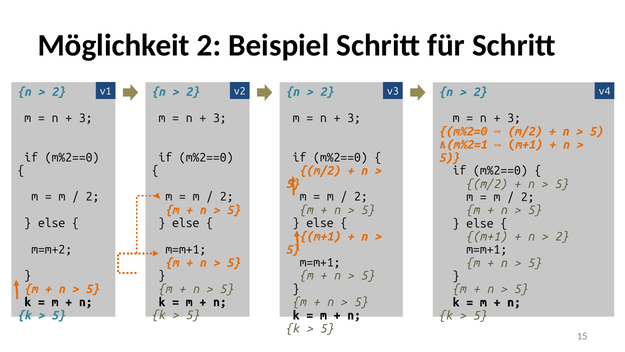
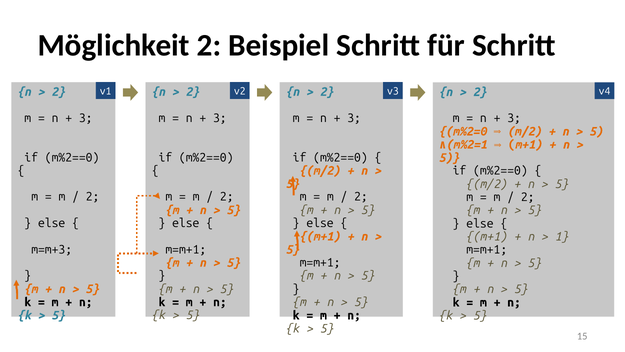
2 at (562, 236): 2 -> 1
m=m+2: m=m+2 -> m=m+3
